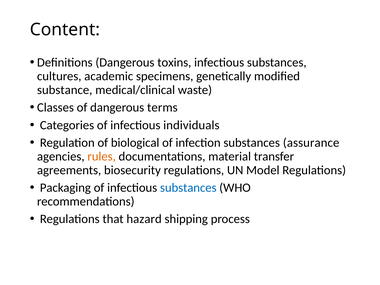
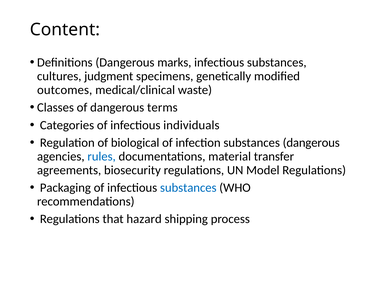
toxins: toxins -> marks
academic: academic -> judgment
substance: substance -> outcomes
substances assurance: assurance -> dangerous
rules colour: orange -> blue
